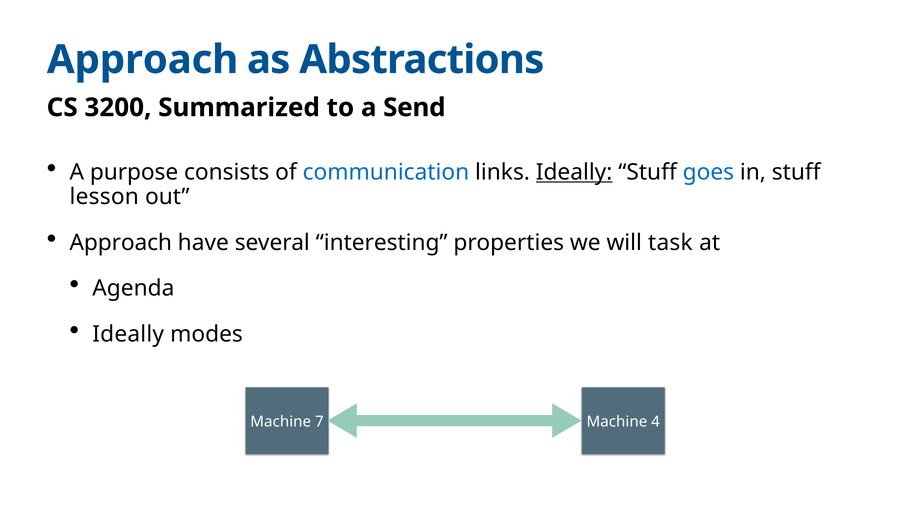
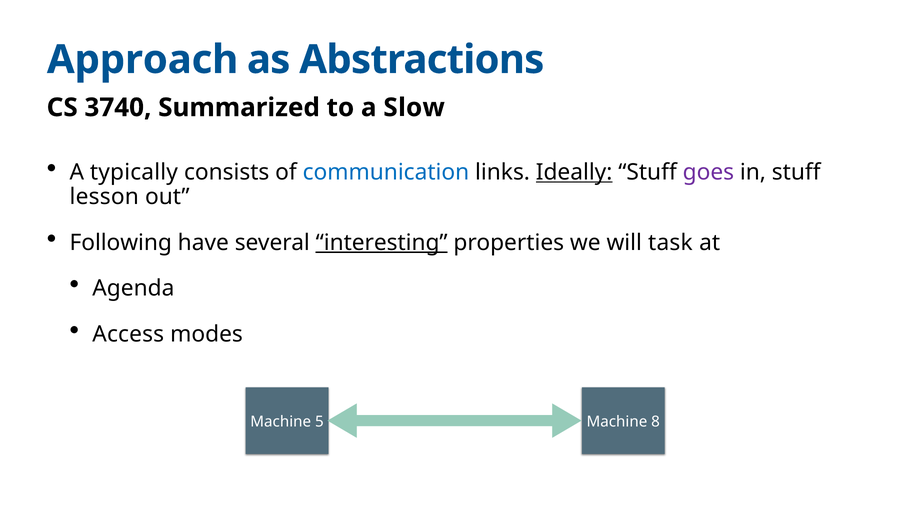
3200: 3200 -> 3740
Send: Send -> Slow
purpose: purpose -> typically
goes colour: blue -> purple
Approach at (121, 243): Approach -> Following
interesting underline: none -> present
Ideally at (128, 335): Ideally -> Access
7: 7 -> 5
4: 4 -> 8
